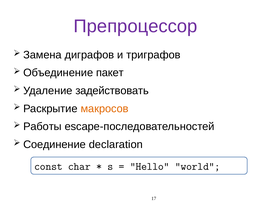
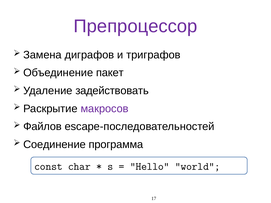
макросов colour: orange -> purple
Работы: Работы -> Файлов
declaration: declaration -> программа
